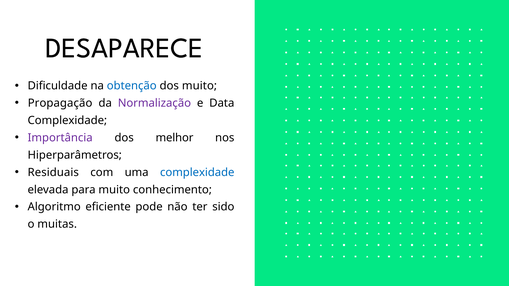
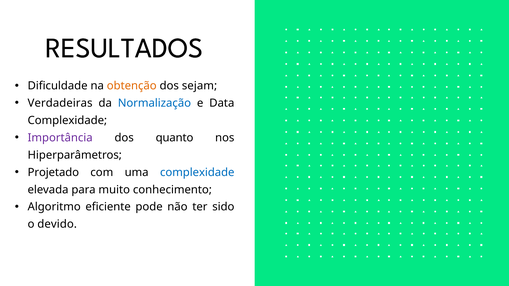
DESAPARECE: DESAPARECE -> RESULTADOS
obtenção colour: blue -> orange
dos muito: muito -> sejam
Propagação: Propagação -> Verdadeiras
Normalização colour: purple -> blue
melhor: melhor -> quanto
Residuais: Residuais -> Projetado
muitas: muitas -> devido
